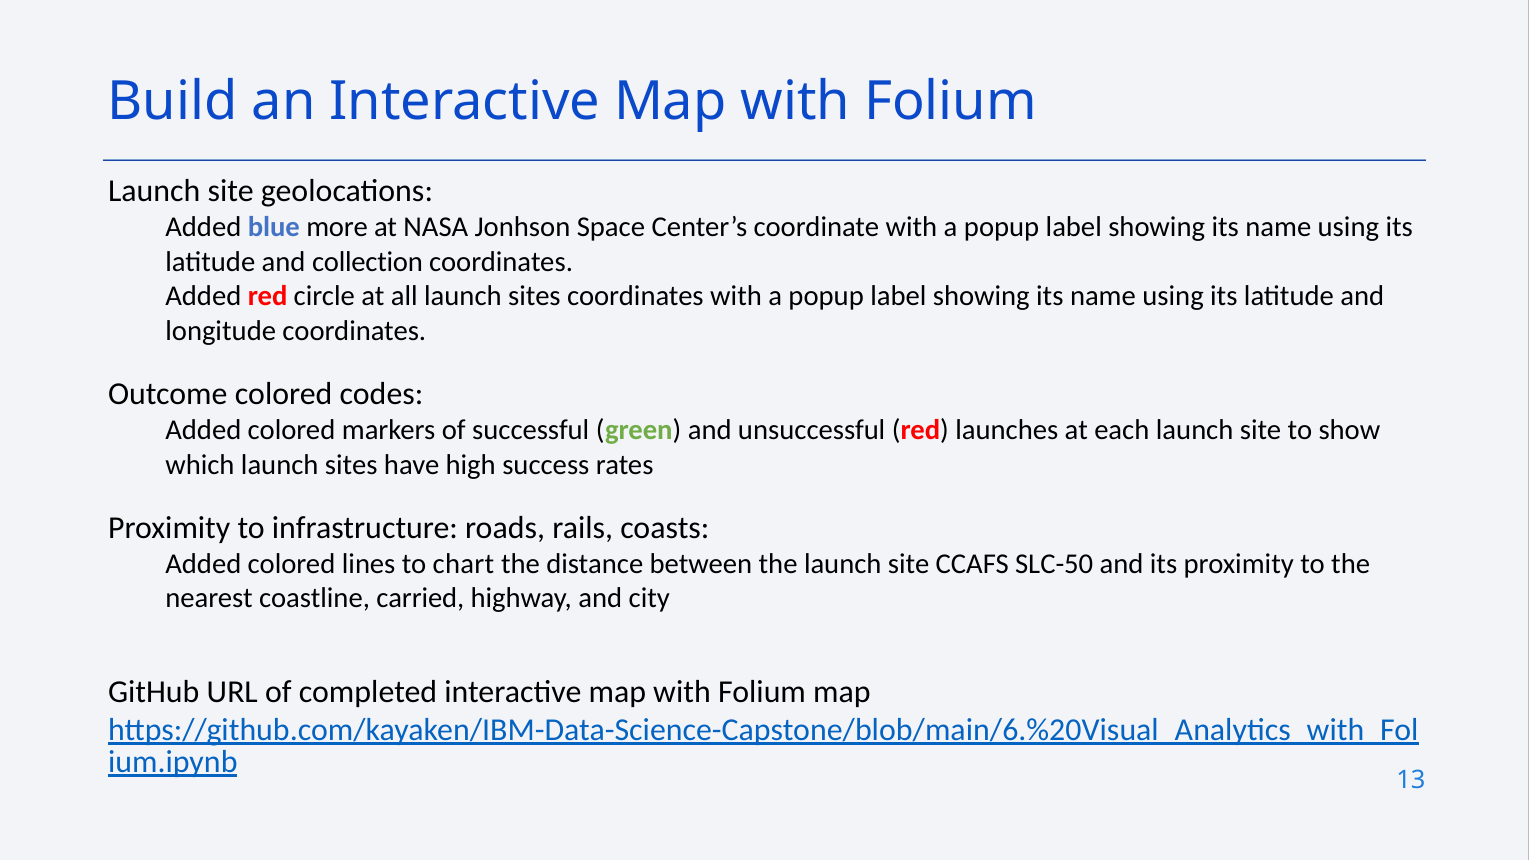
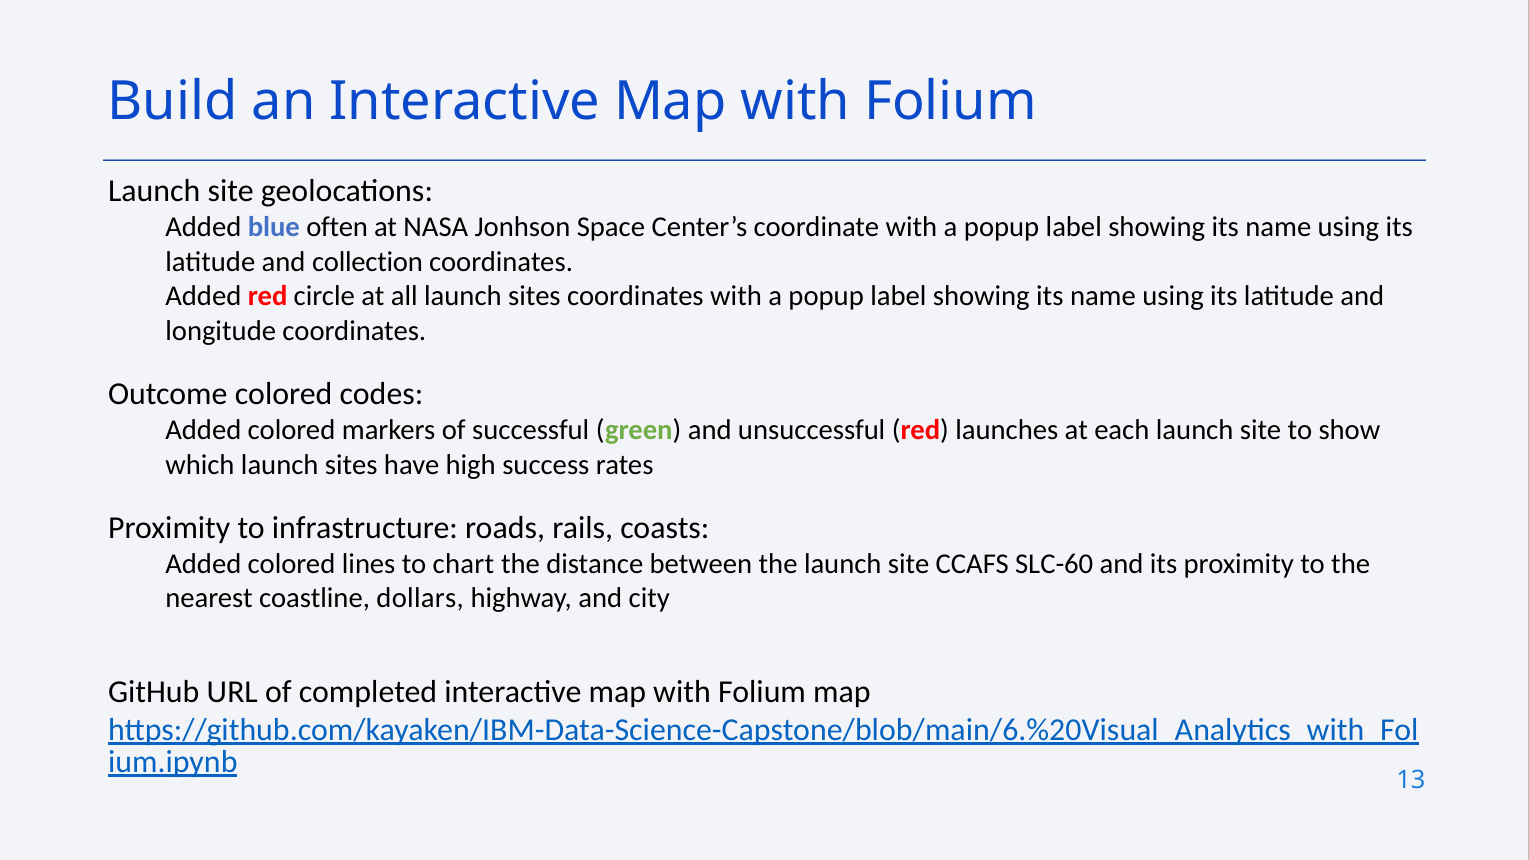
more: more -> often
SLC-50: SLC-50 -> SLC-60
carried: carried -> dollars
